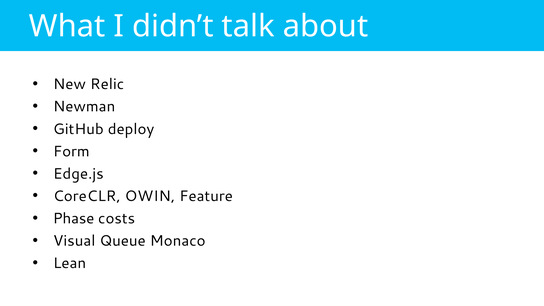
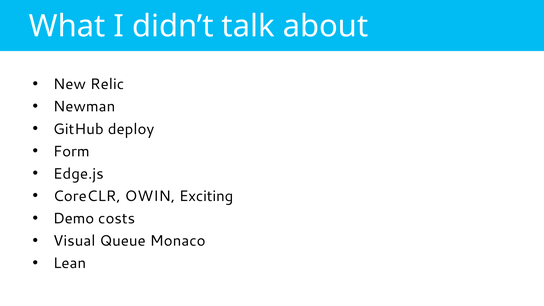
Feature: Feature -> Exciting
Phase: Phase -> Demo
